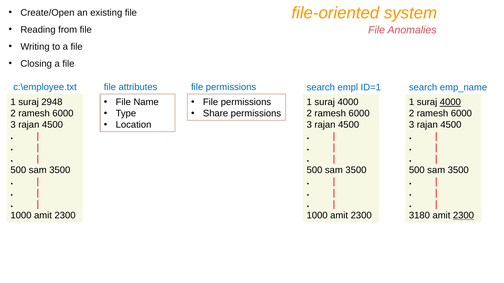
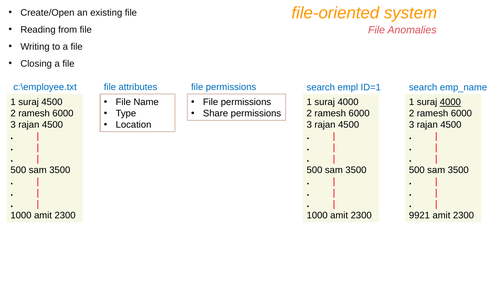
suraj 2948: 2948 -> 4500
3180: 3180 -> 9921
2300 at (463, 216) underline: present -> none
